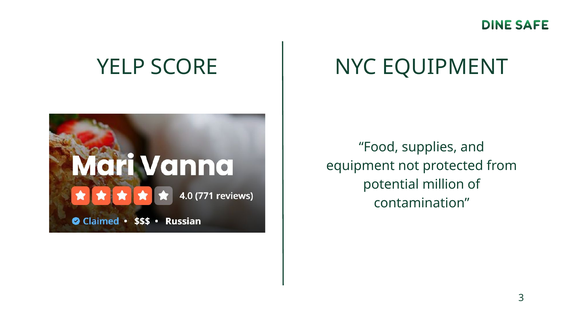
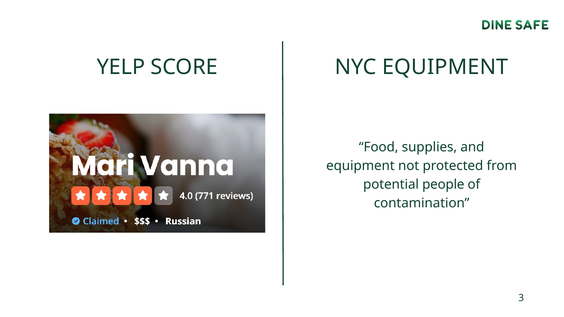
million: million -> people
